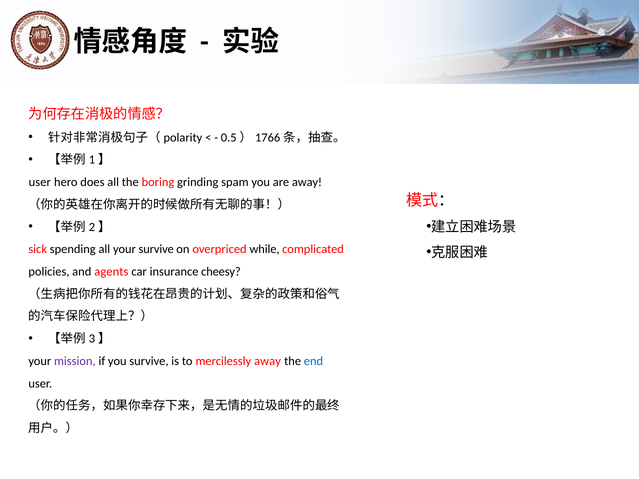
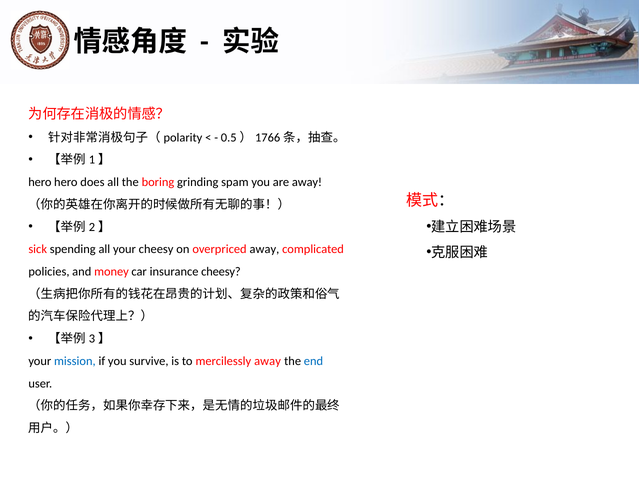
user at (40, 182): user -> hero
your survive: survive -> cheesy
overpriced while: while -> away
agents: agents -> money
mission colour: purple -> blue
